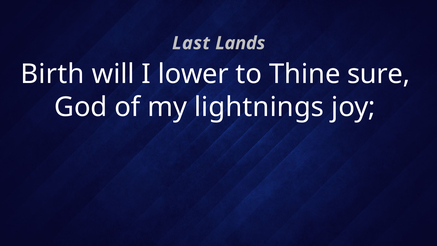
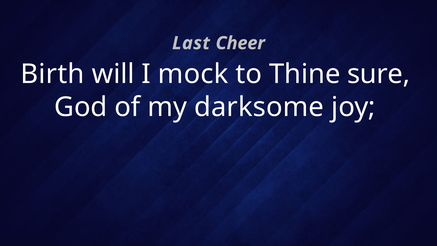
Lands: Lands -> Cheer
lower: lower -> mock
lightnings: lightnings -> darksome
